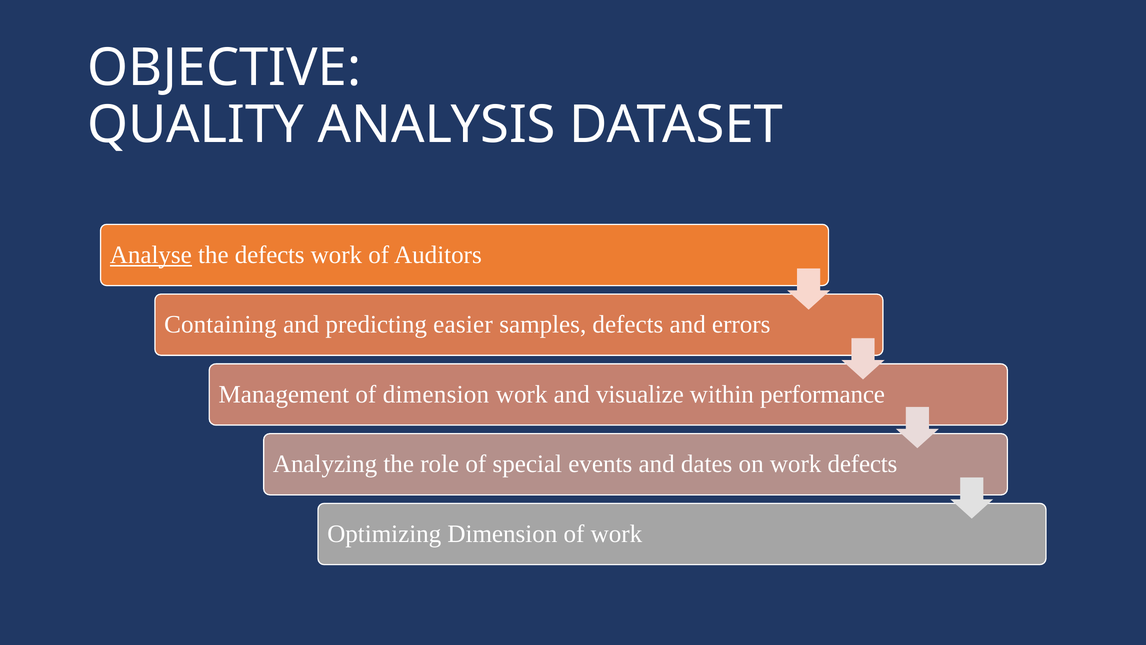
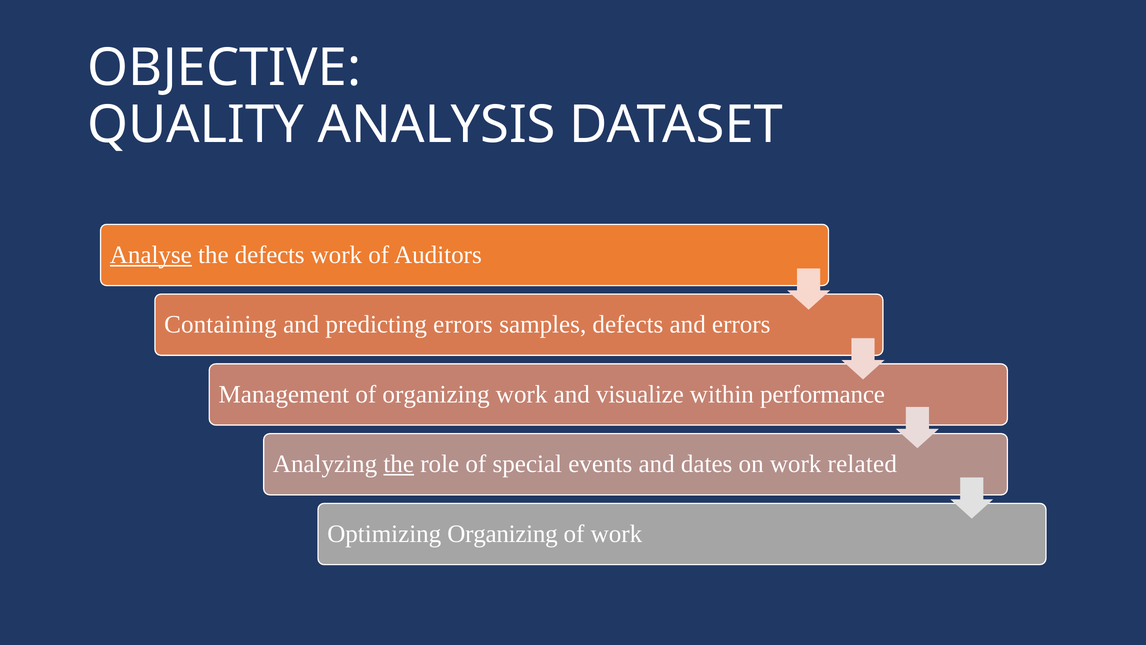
predicting easier: easier -> errors
of dimension: dimension -> organizing
the at (399, 464) underline: none -> present
work defects: defects -> related
Optimizing Dimension: Dimension -> Organizing
